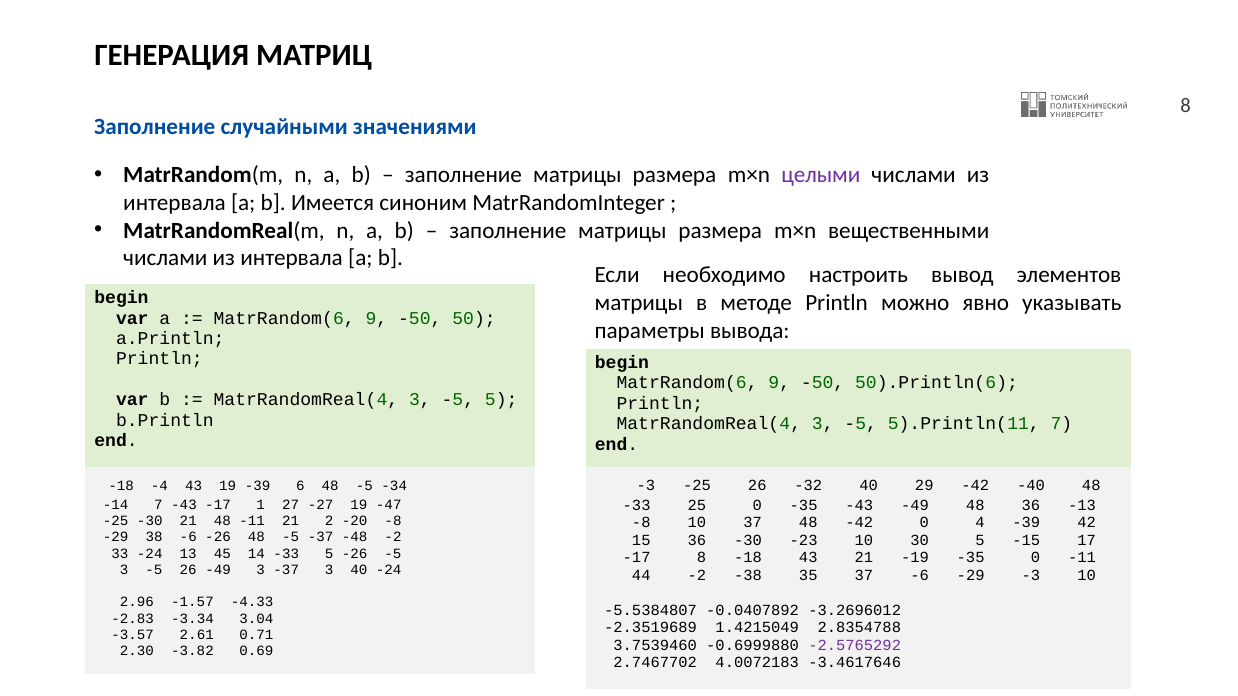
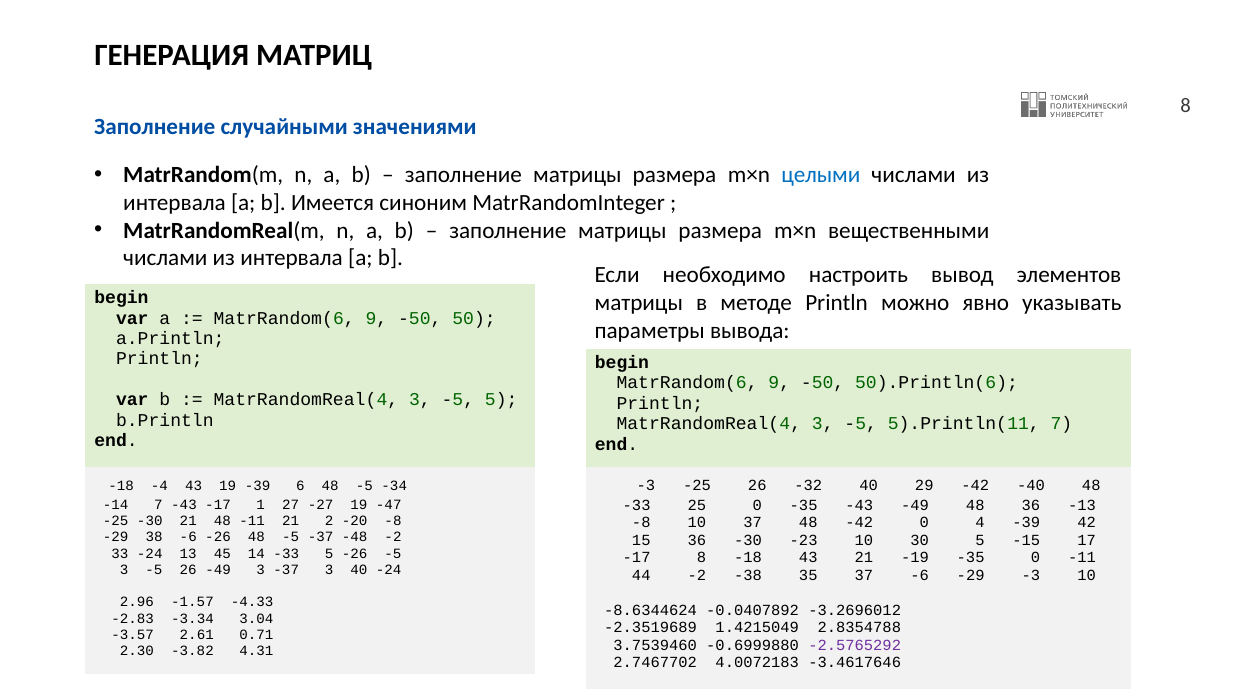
целыми colour: purple -> blue
-5.5384807: -5.5384807 -> -8.6344624
0.69: 0.69 -> 4.31
